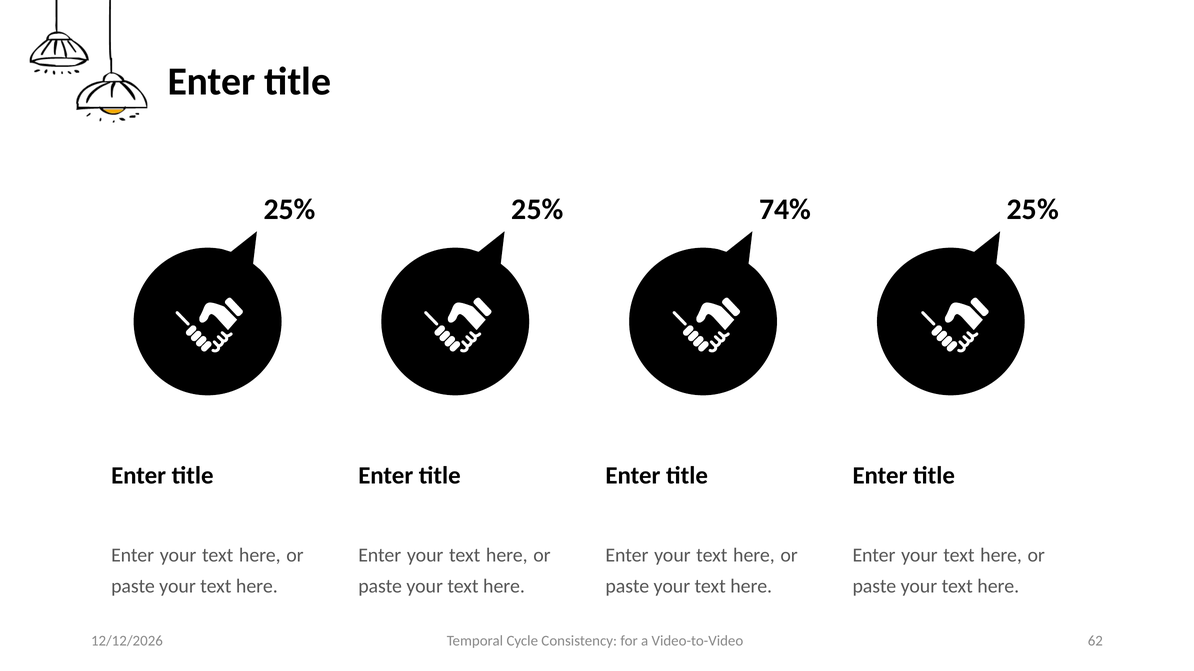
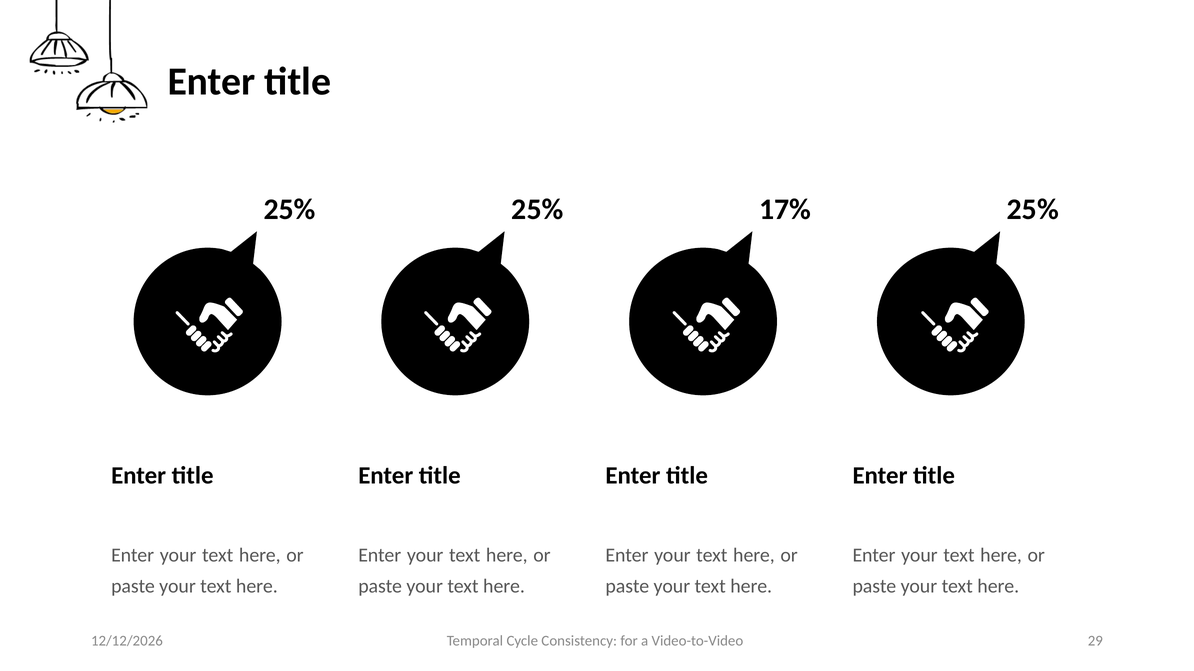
74%: 74% -> 17%
62: 62 -> 29
